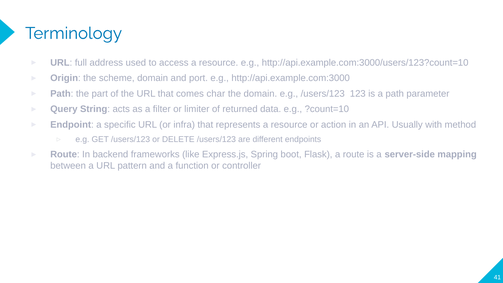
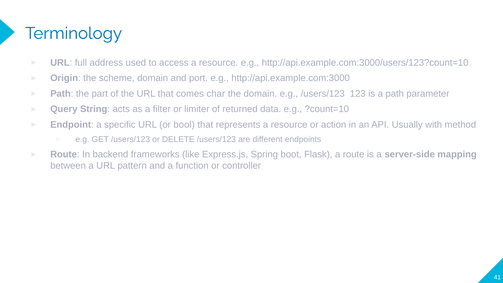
infra: infra -> bool
